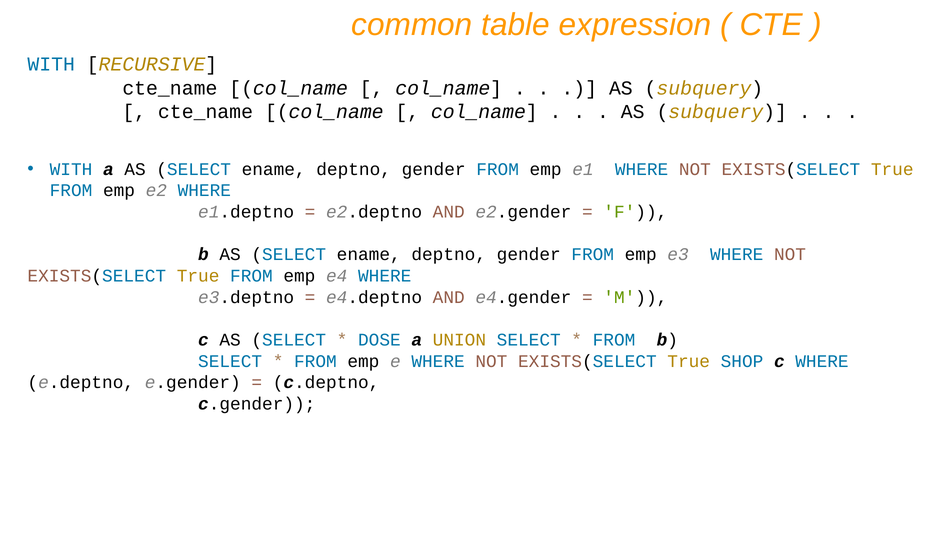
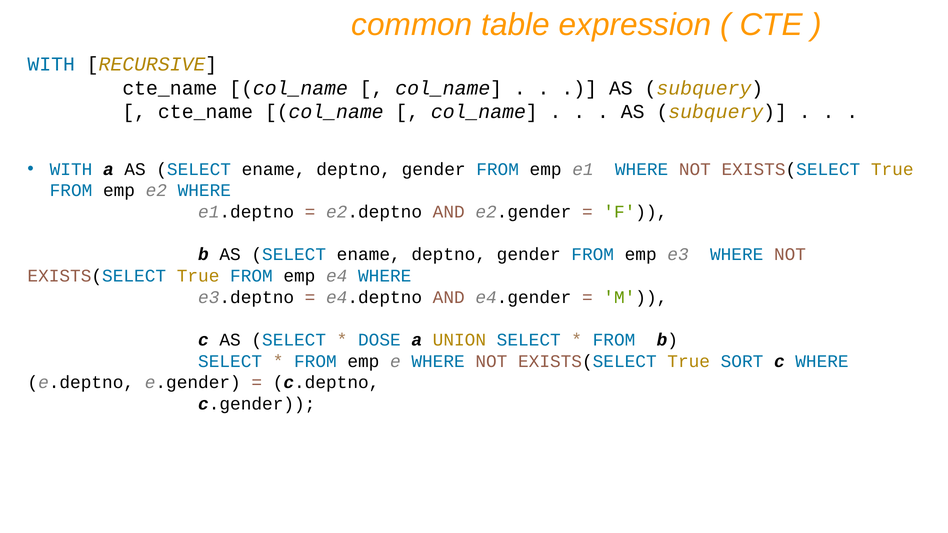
SHOP: SHOP -> SORT
